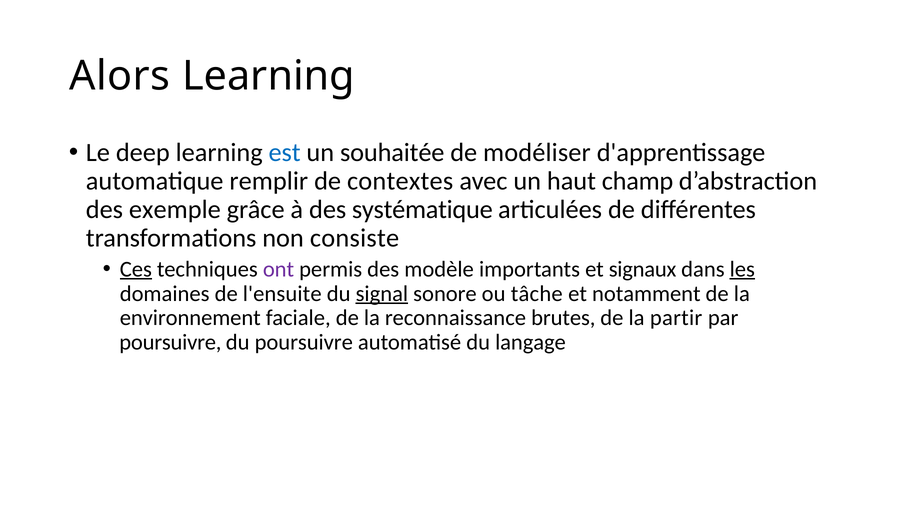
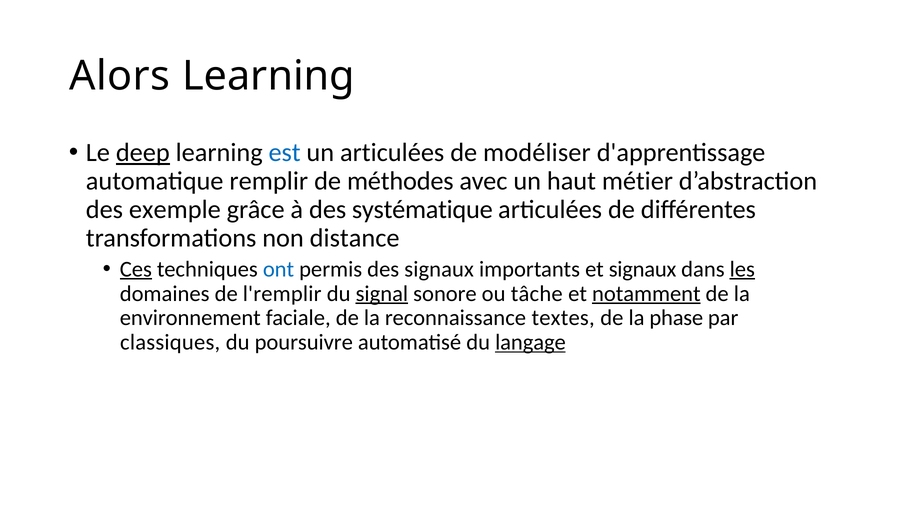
deep underline: none -> present
un souhaitée: souhaitée -> articulées
contextes: contextes -> méthodes
champ: champ -> métier
consiste: consiste -> distance
ont colour: purple -> blue
des modèle: modèle -> signaux
l'ensuite: l'ensuite -> l'remplir
notamment underline: none -> present
brutes: brutes -> textes
partir: partir -> phase
poursuivre at (170, 343): poursuivre -> classiques
langage underline: none -> present
